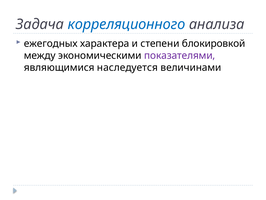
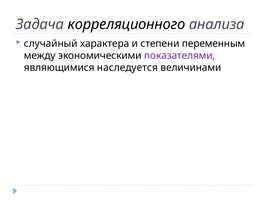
корреляционного colour: blue -> black
ежегодных: ежегодных -> случайный
блокировкой: блокировкой -> переменным
